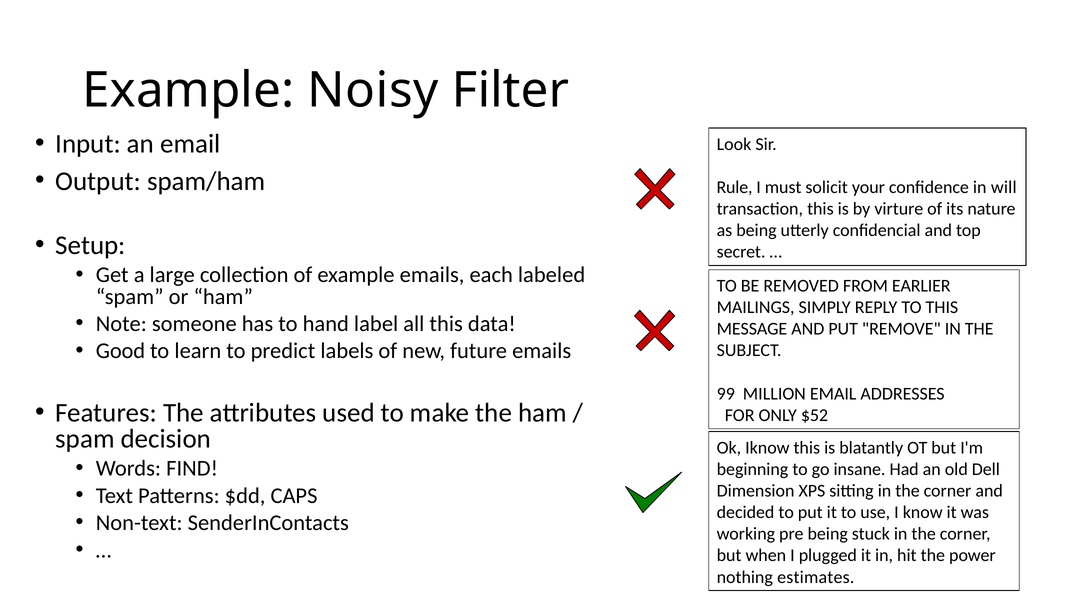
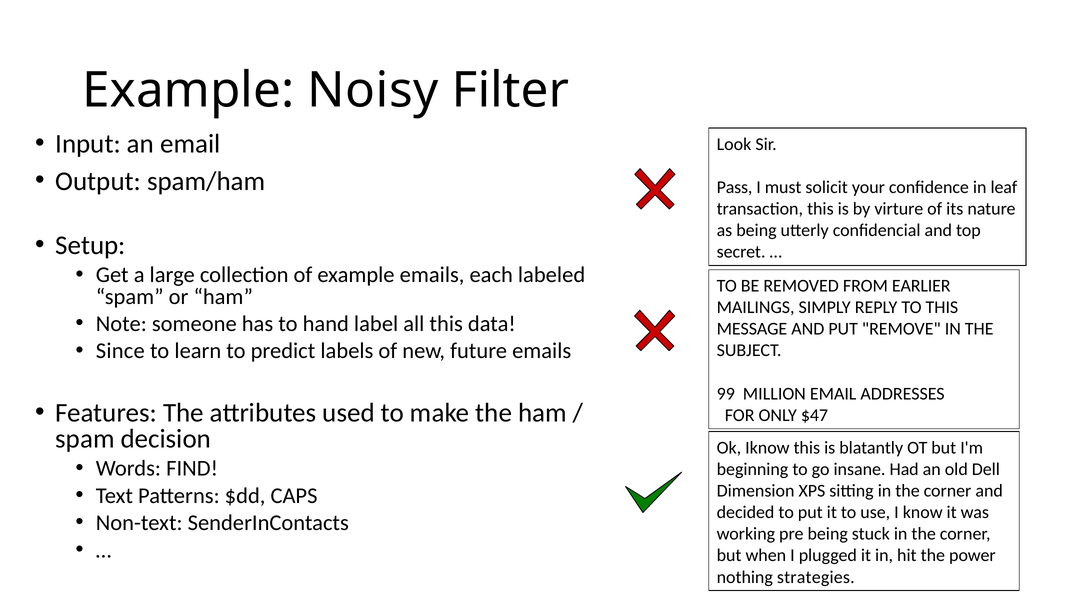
Rule: Rule -> Pass
will: will -> leaf
Good: Good -> Since
$52: $52 -> $47
estimates: estimates -> strategies
